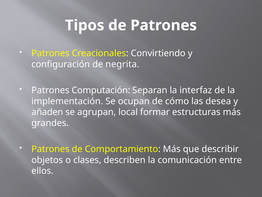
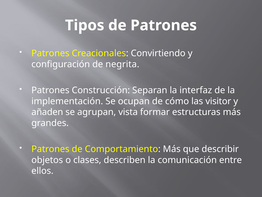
Computación: Computación -> Construcción
desea: desea -> visitor
local: local -> vista
